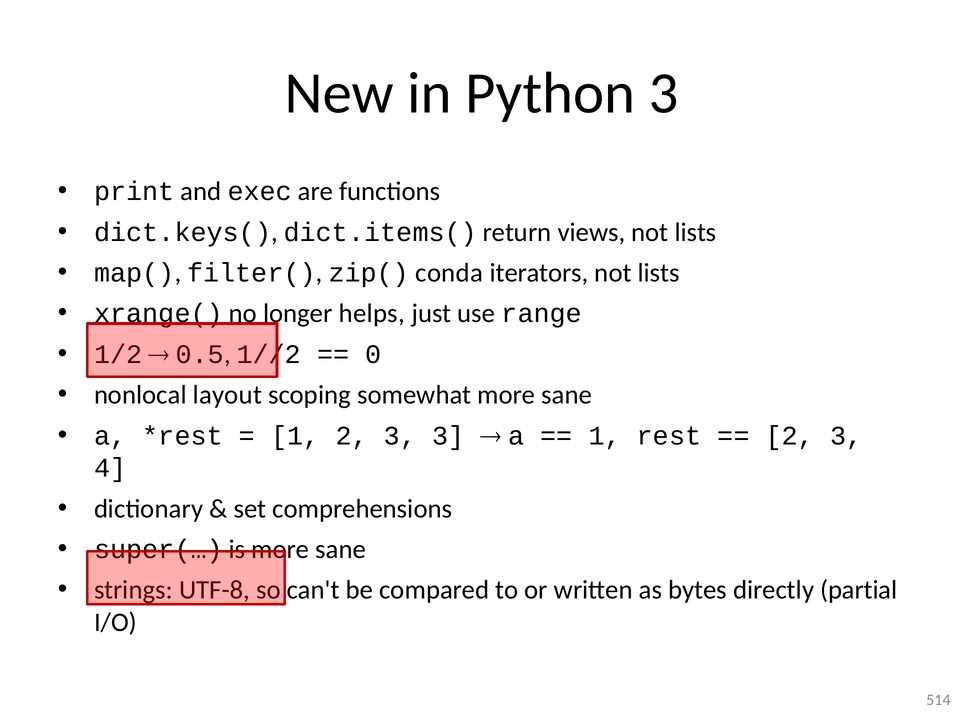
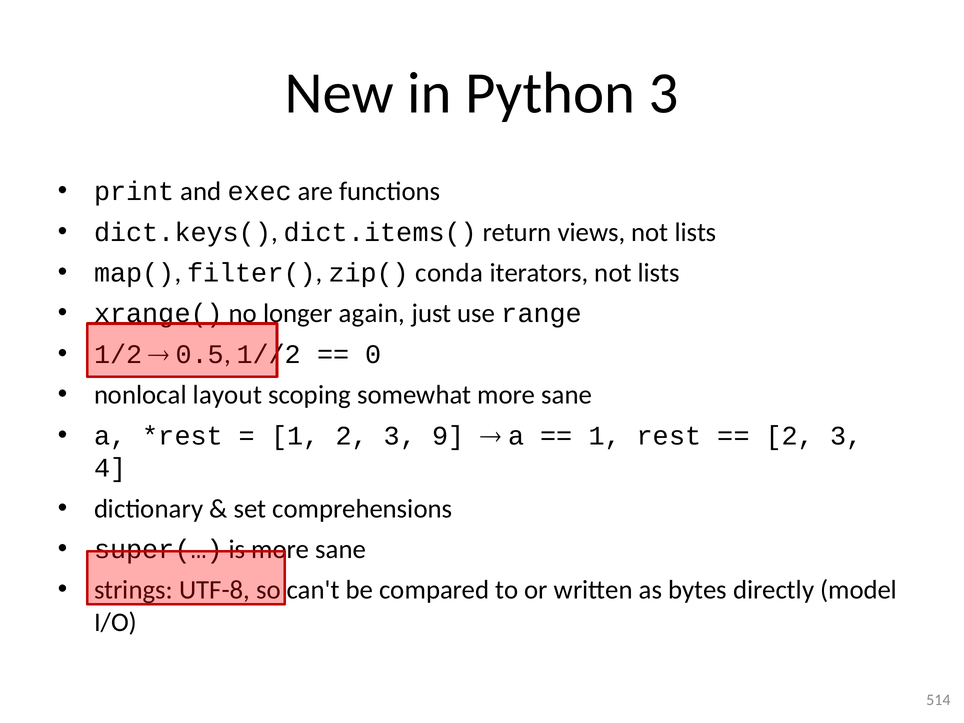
helps: helps -> again
3 3: 3 -> 9
partial: partial -> model
